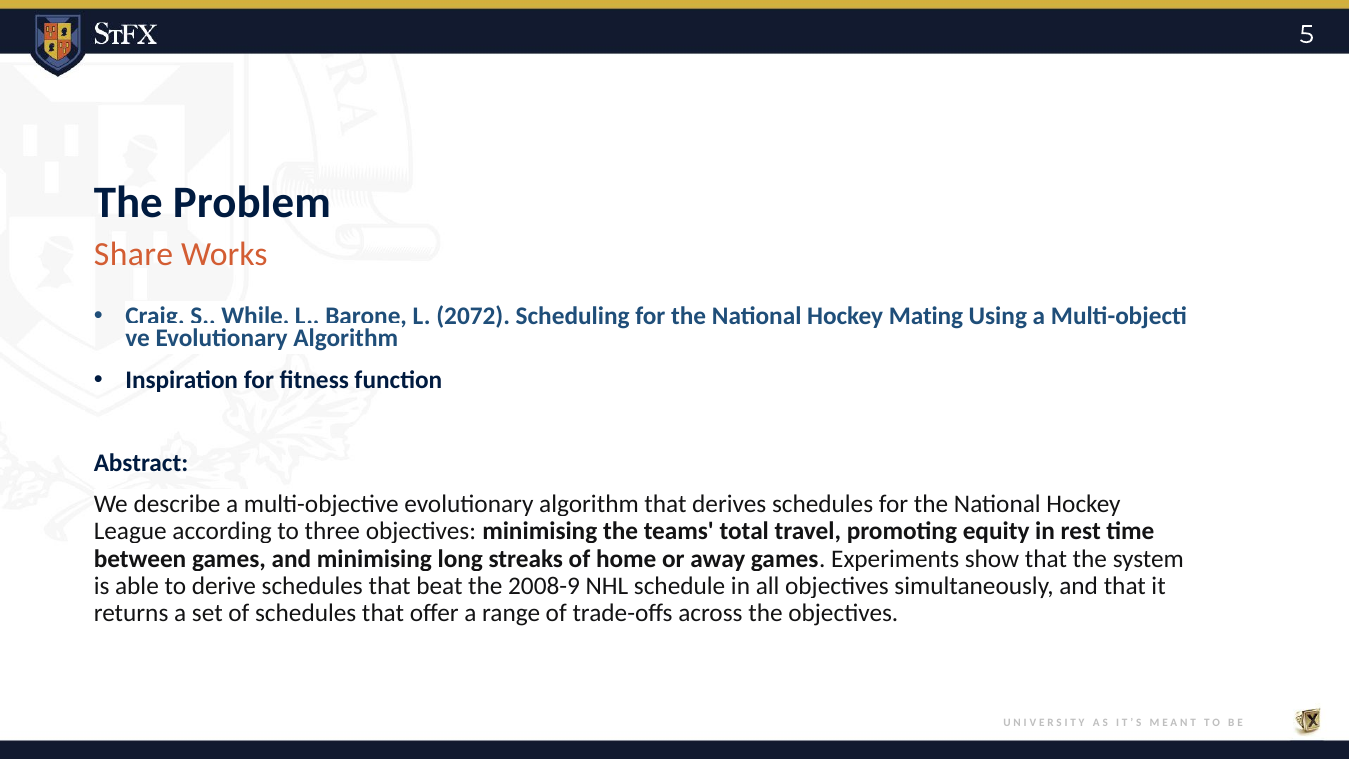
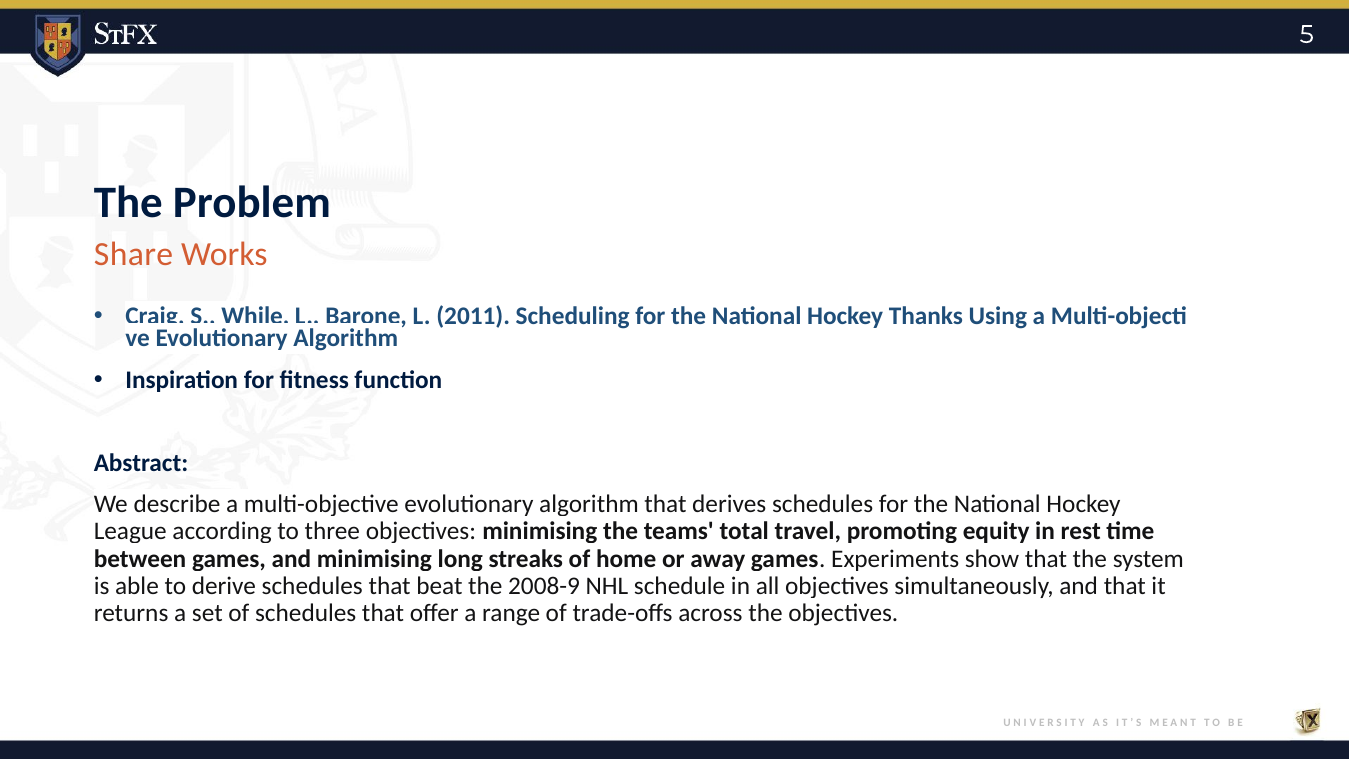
2072: 2072 -> 2011
Mating: Mating -> Thanks
